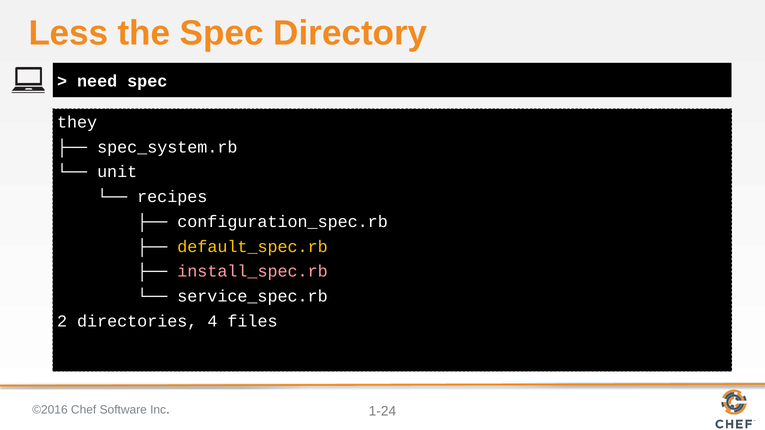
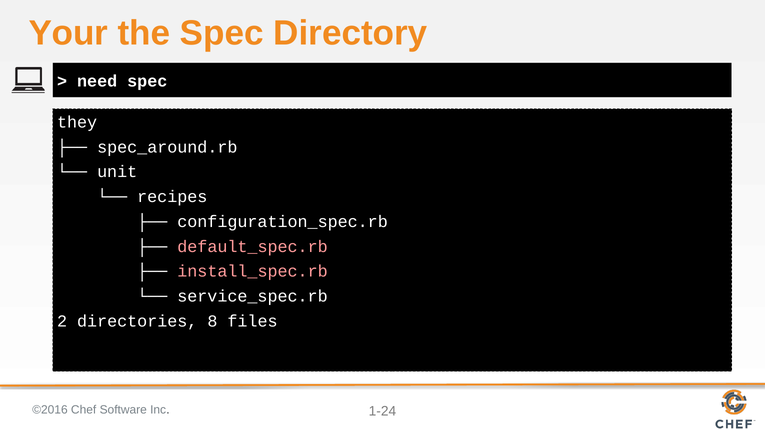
Less: Less -> Your
spec_system.rb: spec_system.rb -> spec_around.rb
default_spec.rb colour: yellow -> pink
4: 4 -> 8
